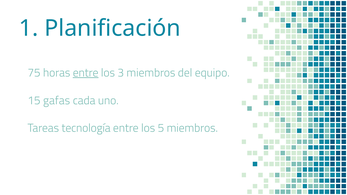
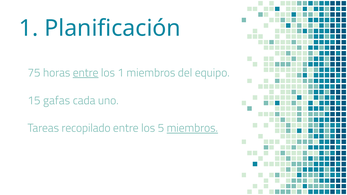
los 3: 3 -> 1
tecnología: tecnología -> recopilado
miembros at (192, 128) underline: none -> present
